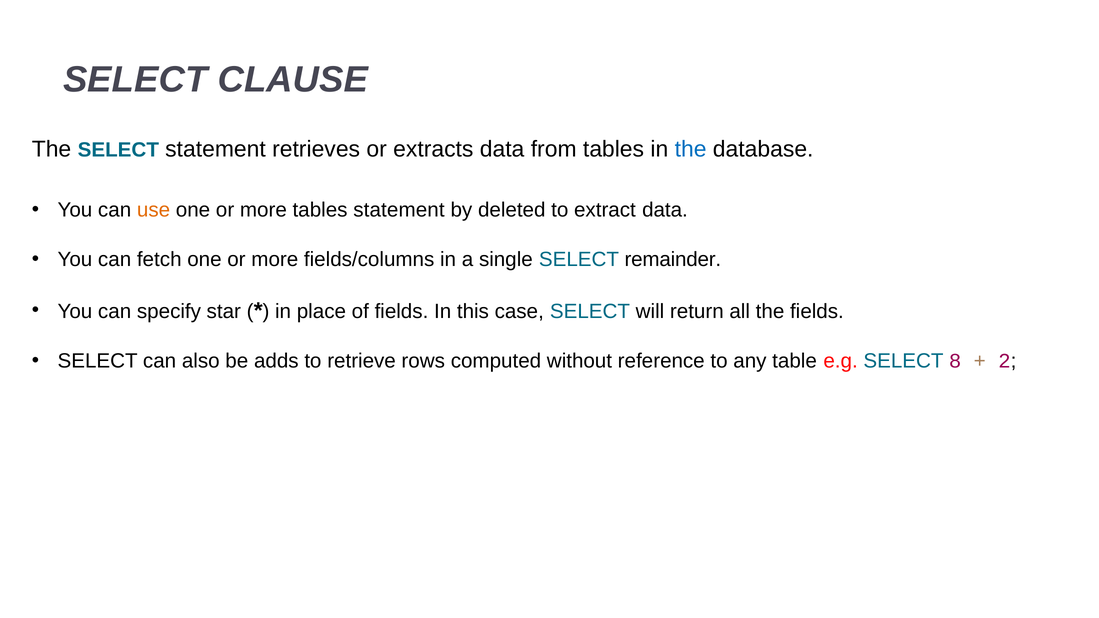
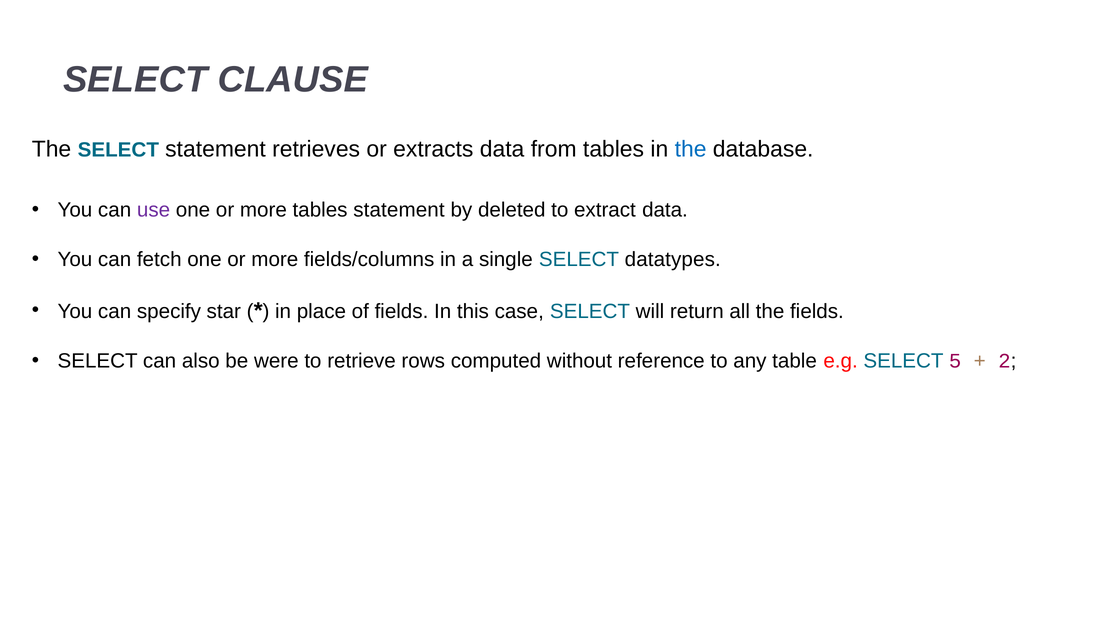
use colour: orange -> purple
remainder: remainder -> datatypes
adds: adds -> were
8: 8 -> 5
